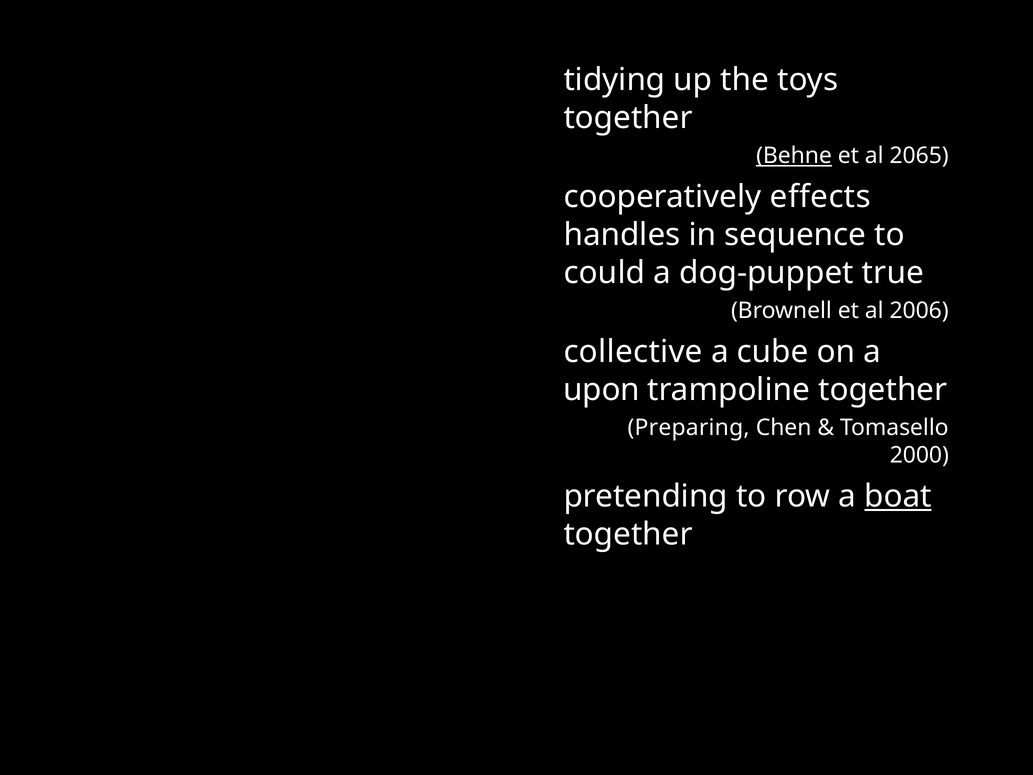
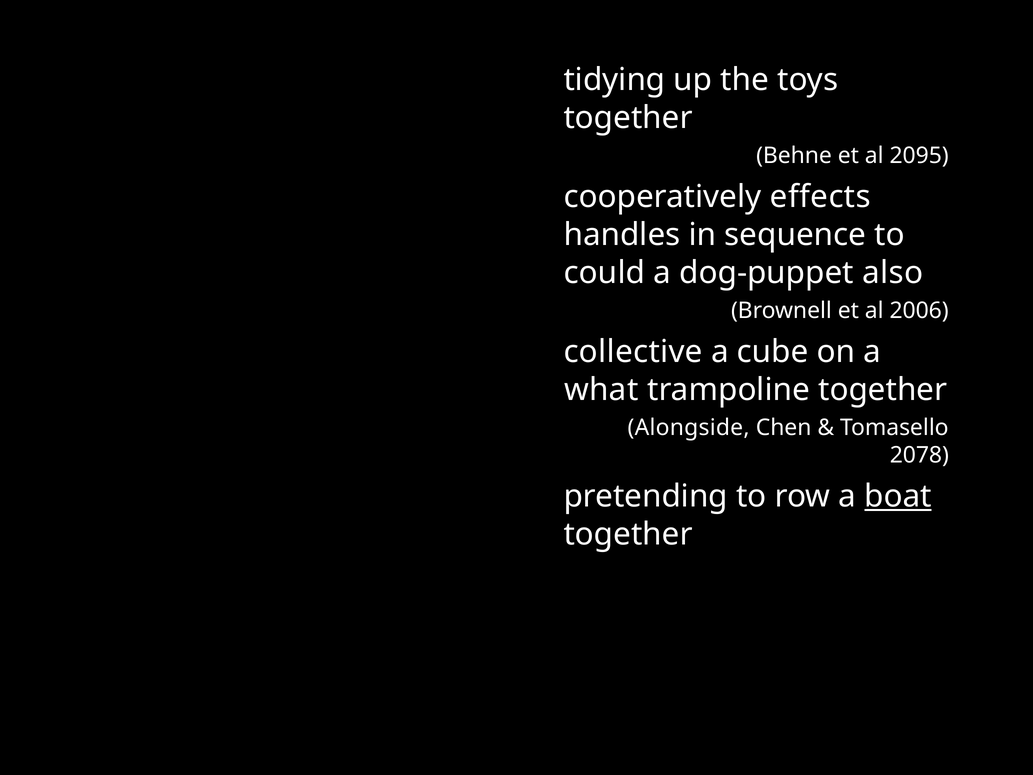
Behne underline: present -> none
2065: 2065 -> 2095
true: true -> also
upon: upon -> what
Preparing: Preparing -> Alongside
2000: 2000 -> 2078
